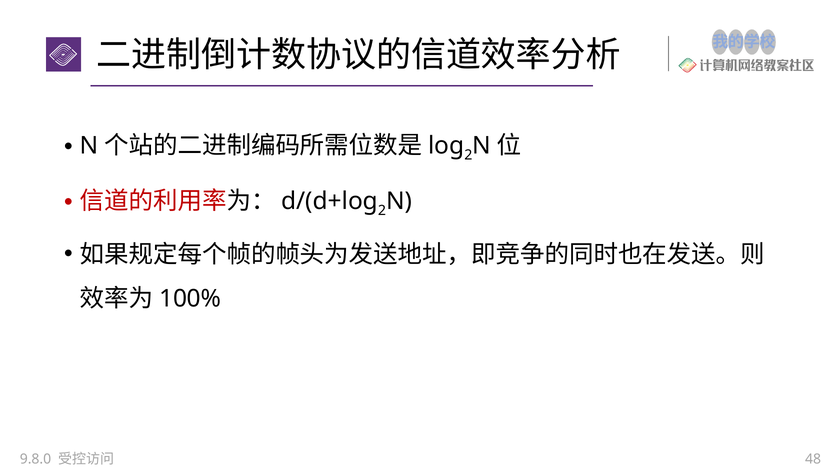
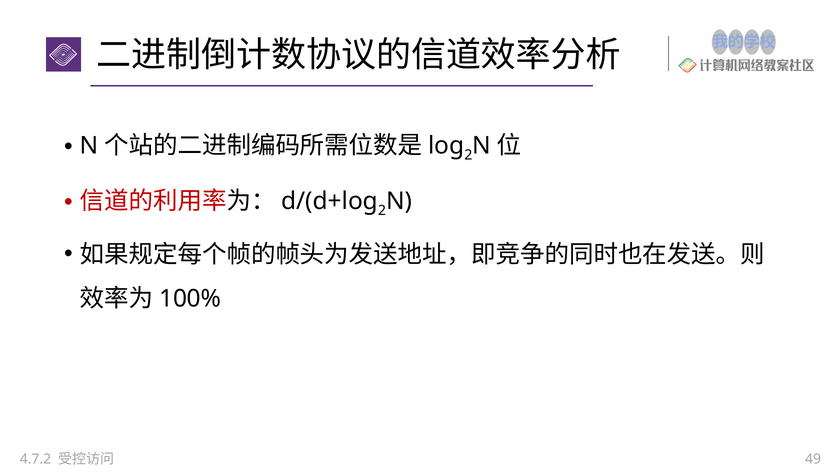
9.8.0: 9.8.0 -> 4.7.2
48: 48 -> 49
